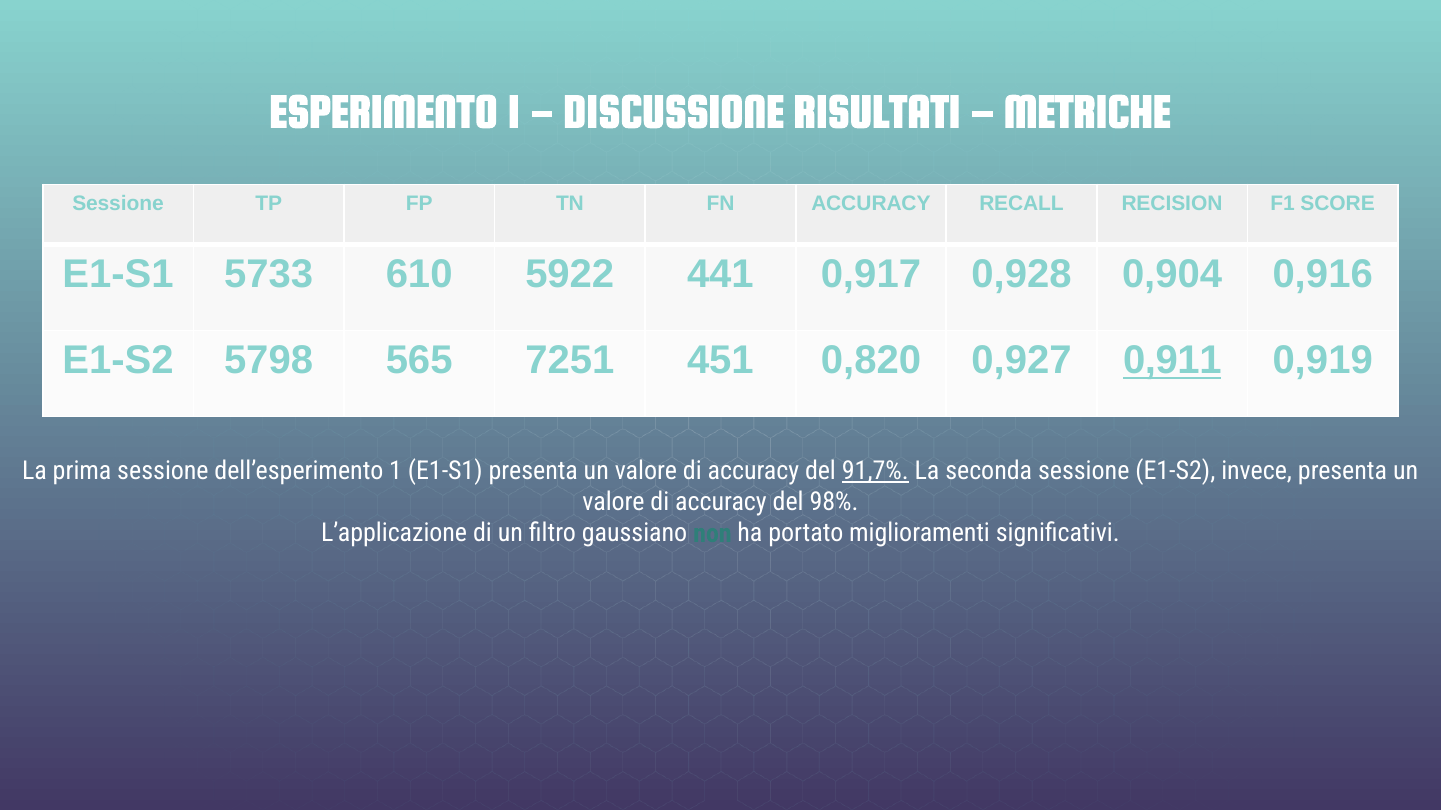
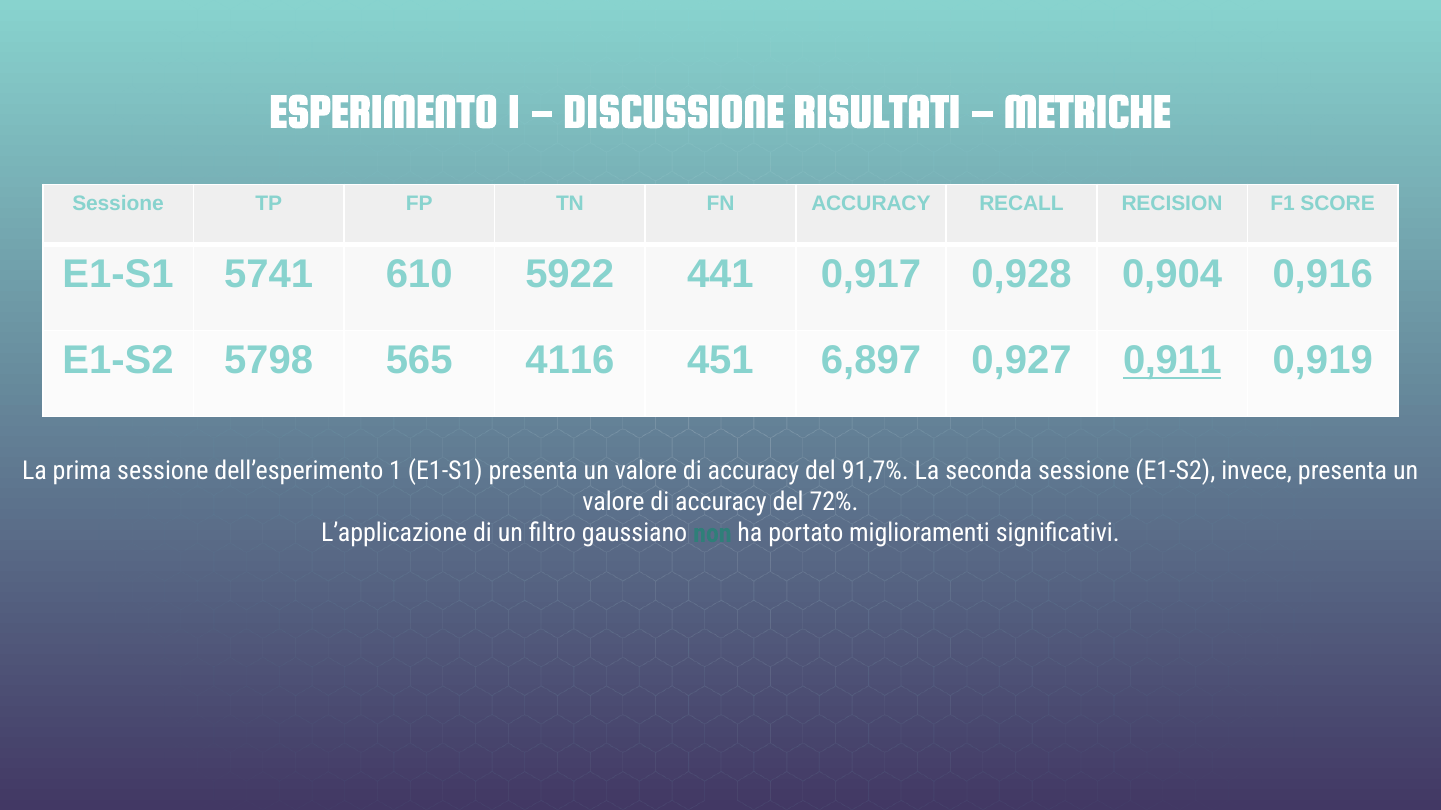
5733: 5733 -> 5741
7251: 7251 -> 4116
0,820: 0,820 -> 6,897
91,7% underline: present -> none
98%: 98% -> 72%
